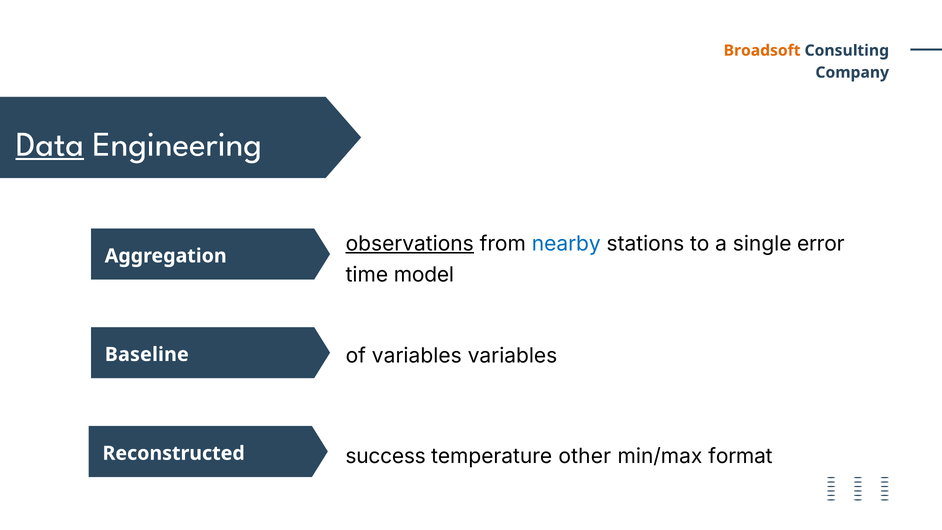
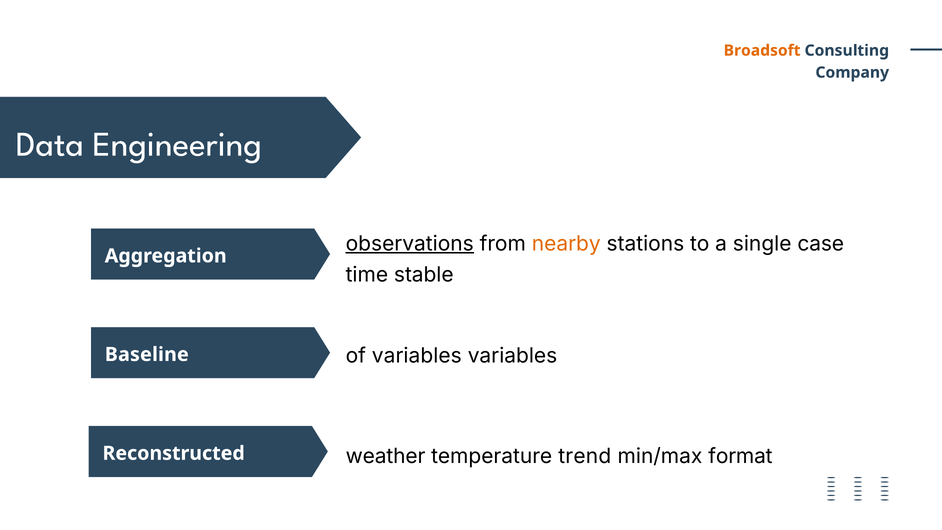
Data underline: present -> none
nearby colour: blue -> orange
error: error -> case
model: model -> stable
success: success -> weather
other: other -> trend
